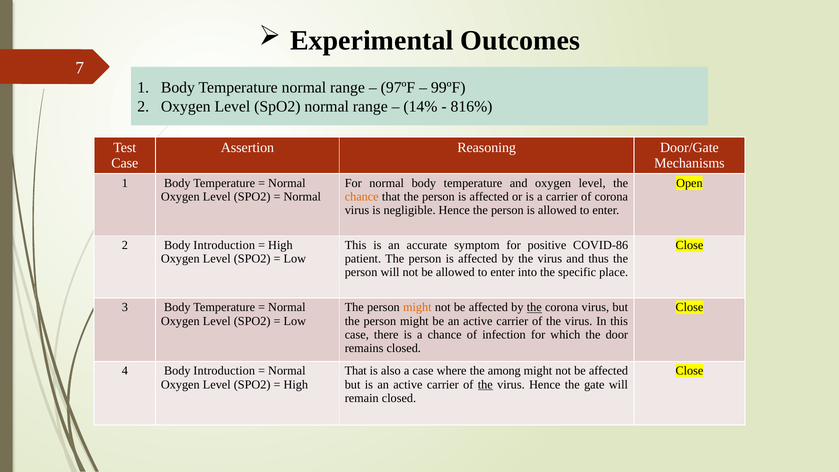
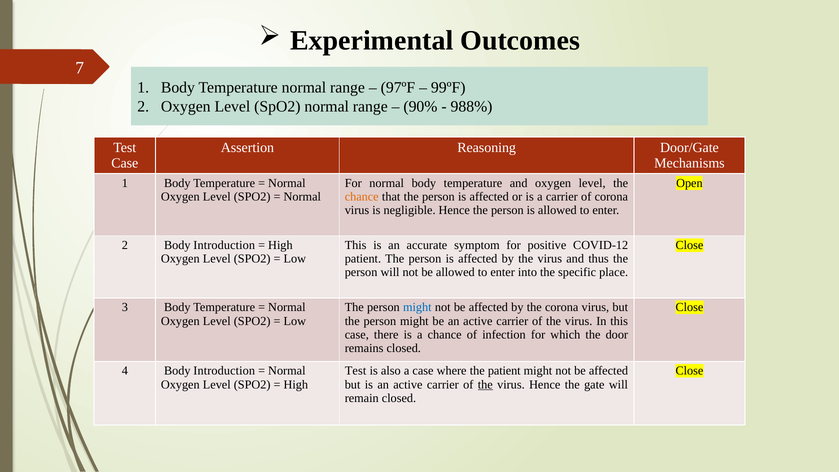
14%: 14% -> 90%
816%: 816% -> 988%
COVID-86: COVID-86 -> COVID-12
might at (417, 307) colour: orange -> blue
the at (534, 307) underline: present -> none
That at (356, 371): That -> Test
the among: among -> patient
